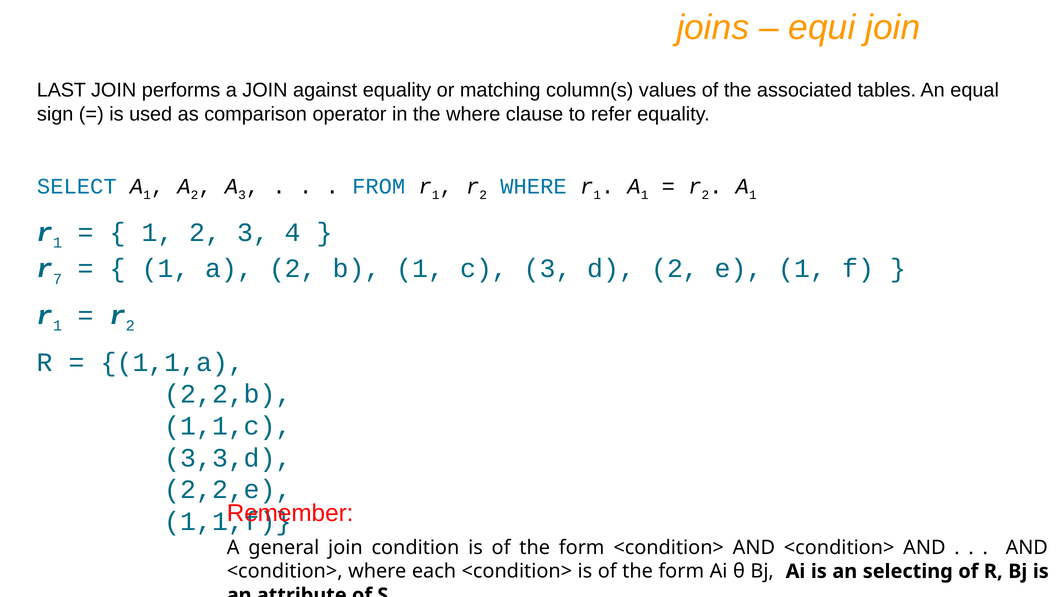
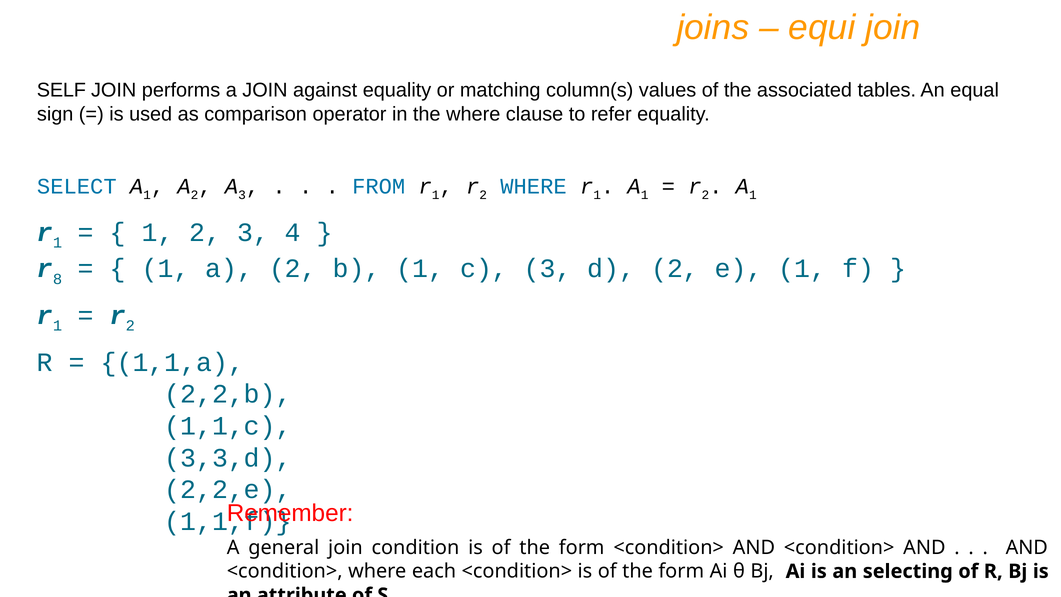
LAST: LAST -> SELF
7: 7 -> 8
